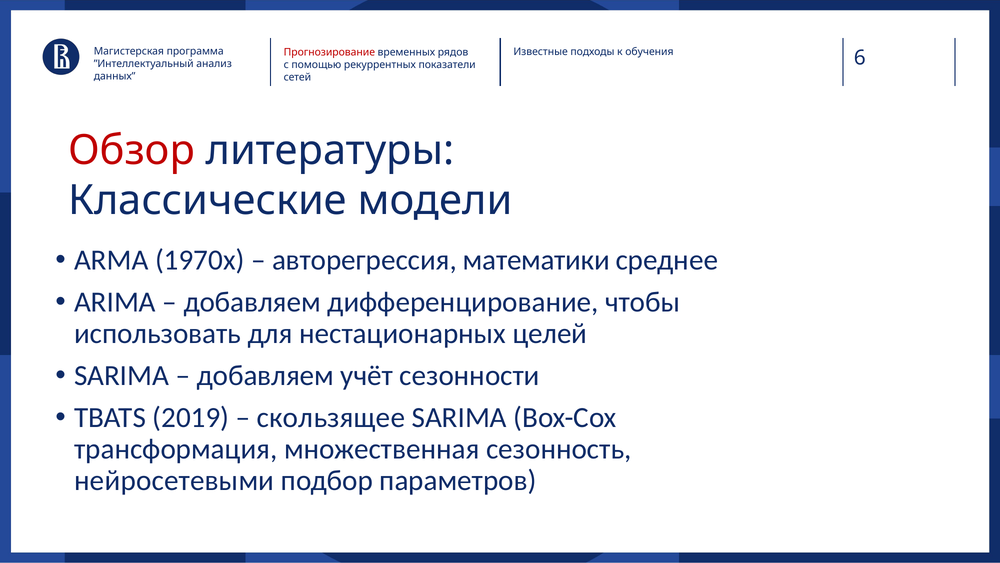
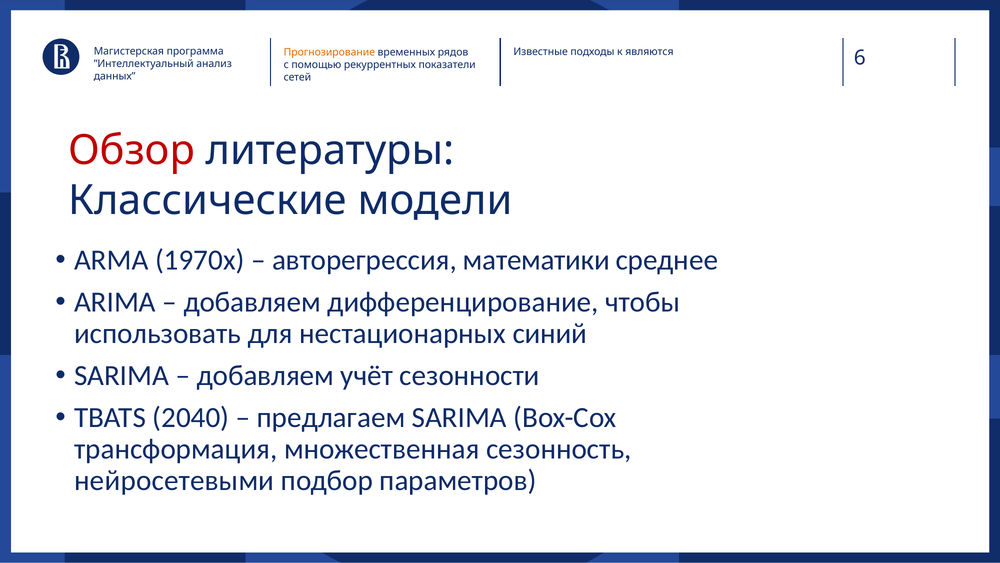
Прогнозирование colour: red -> orange
обучения: обучения -> являются
целей: целей -> синий
2019: 2019 -> 2040
скользящее: скользящее -> предлагаем
